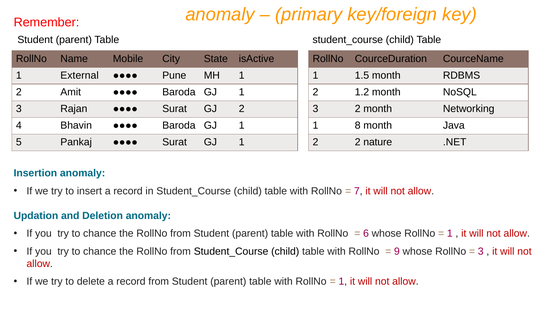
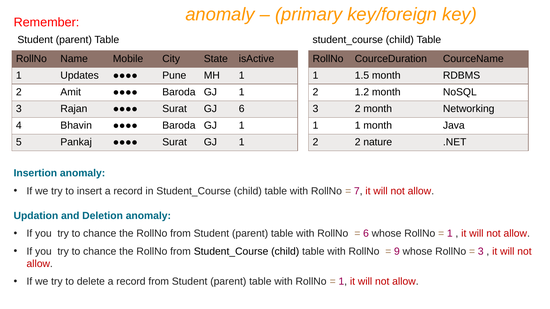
External: External -> Updates
GJ 2: 2 -> 6
1 8: 8 -> 1
